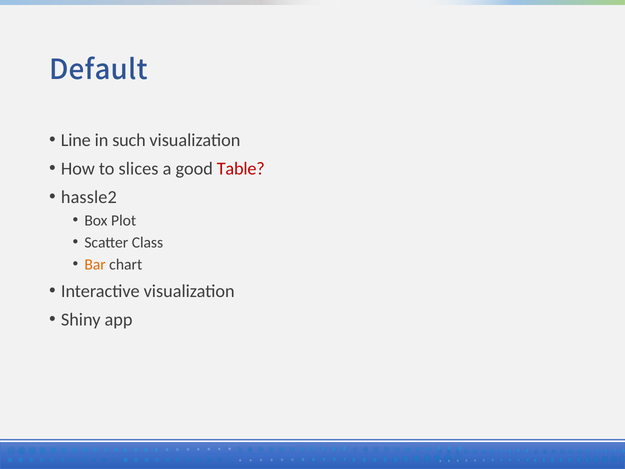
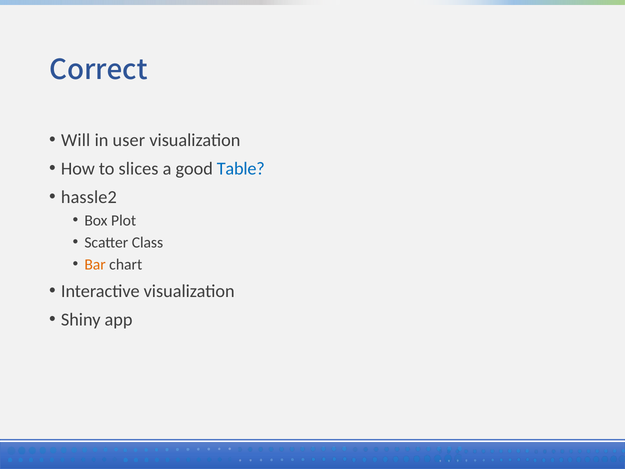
Default: Default -> Correct
Line: Line -> Will
such: such -> user
Table colour: red -> blue
